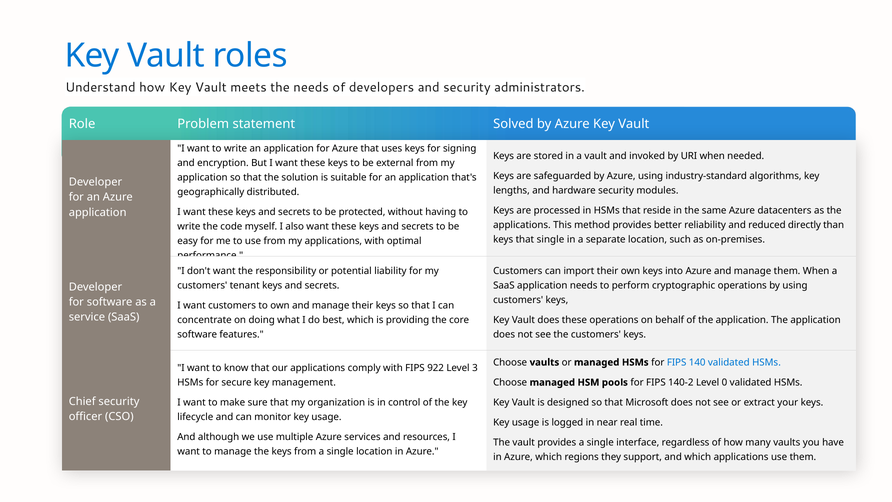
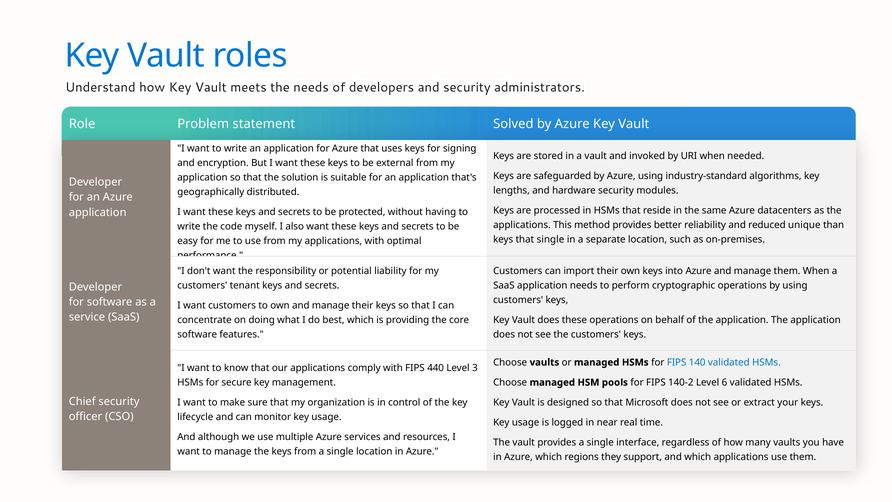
directly: directly -> unique
922: 922 -> 440
0: 0 -> 6
